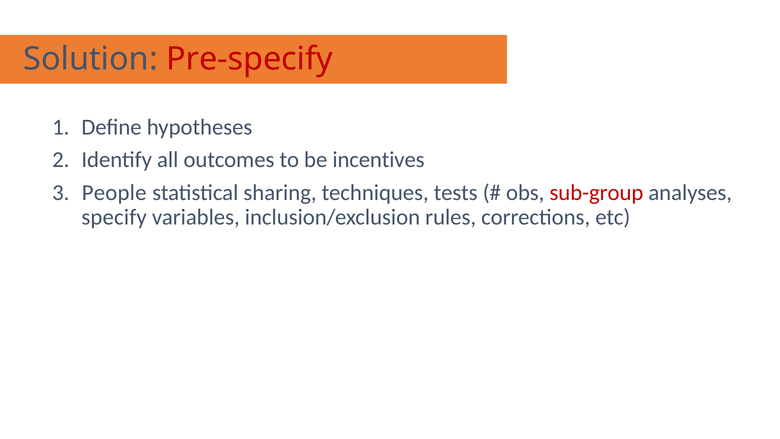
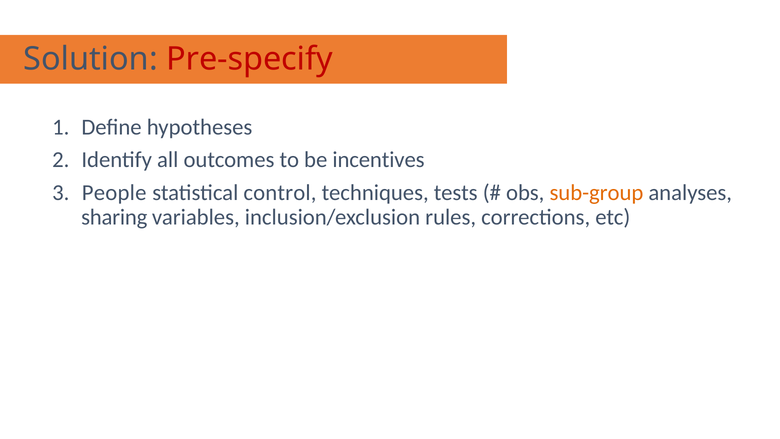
sharing: sharing -> control
sub-group colour: red -> orange
specify: specify -> sharing
